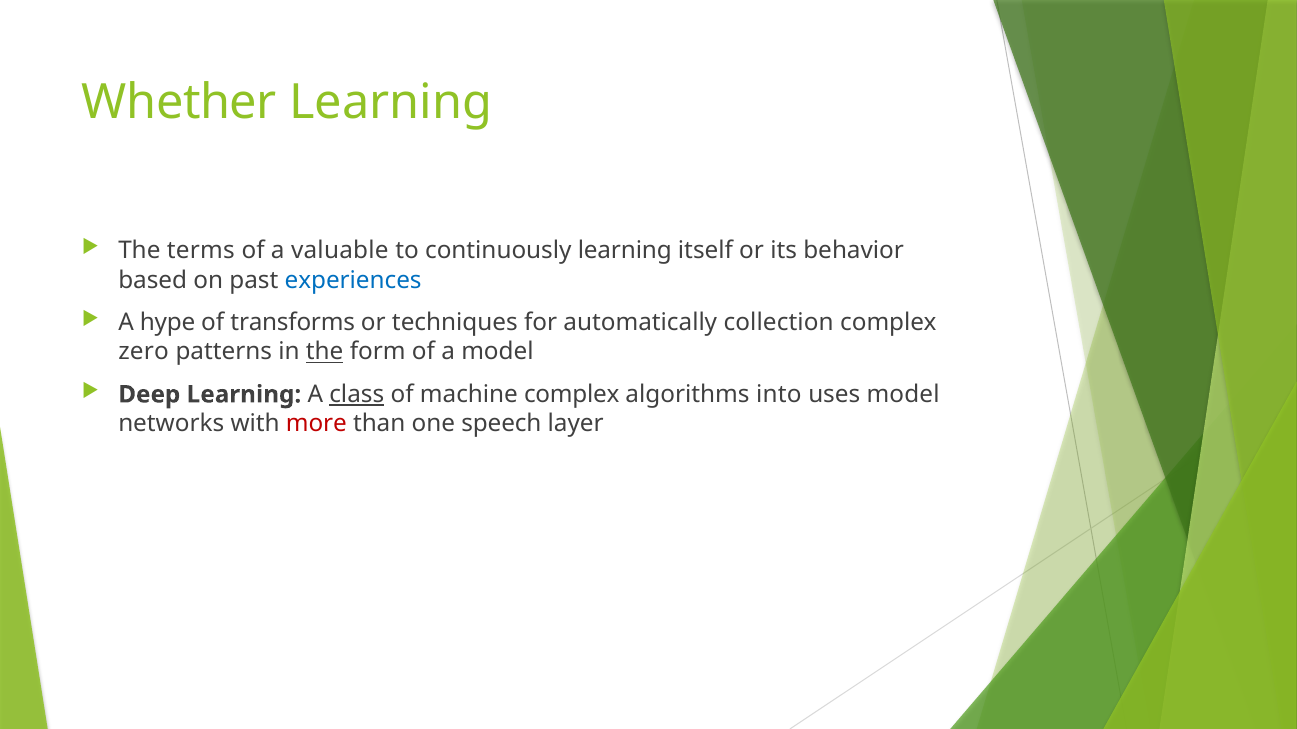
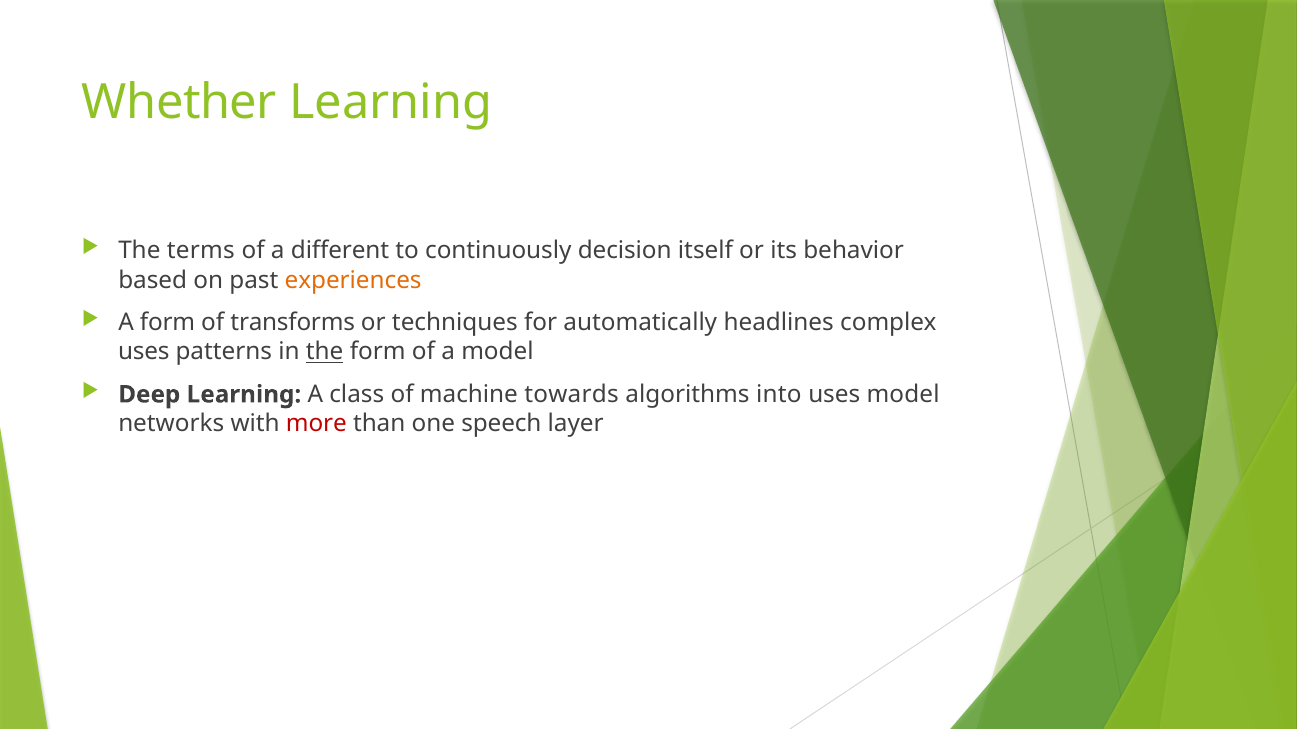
valuable: valuable -> different
continuously learning: learning -> decision
experiences colour: blue -> orange
A hype: hype -> form
collection: collection -> headlines
zero at (144, 352): zero -> uses
class underline: present -> none
machine complex: complex -> towards
